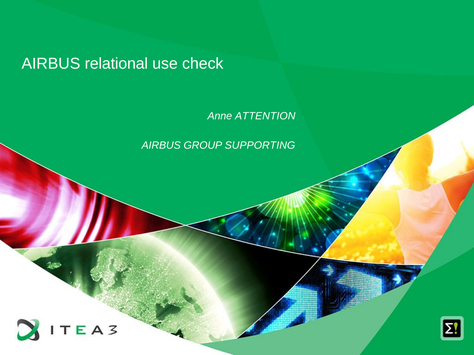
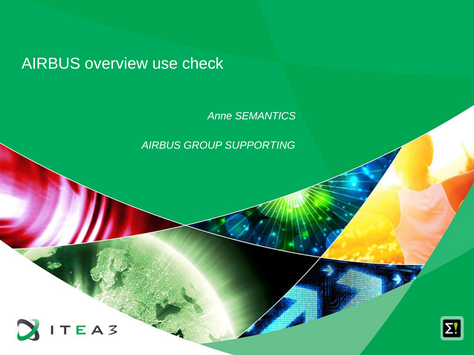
relational: relational -> overview
ATTENTION: ATTENTION -> SEMANTICS
